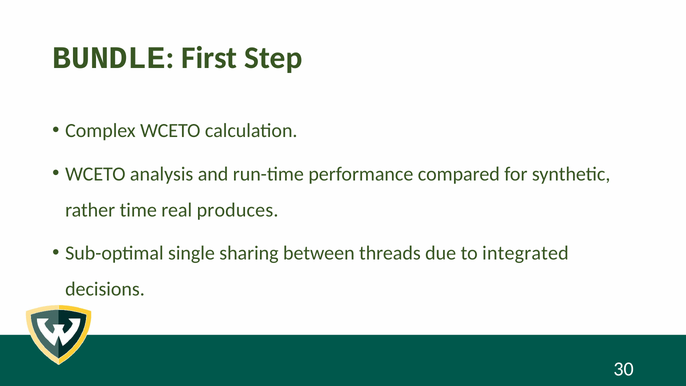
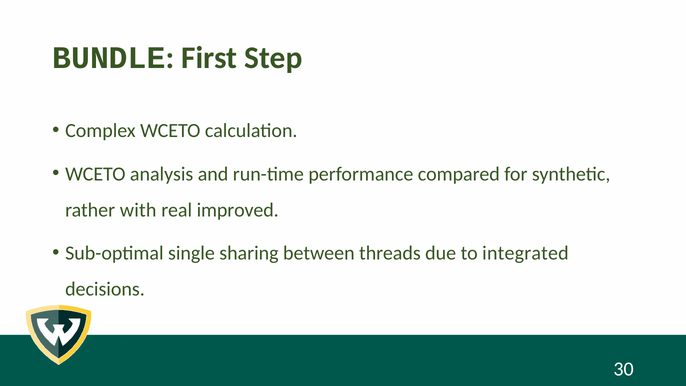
time: time -> with
produces: produces -> improved
